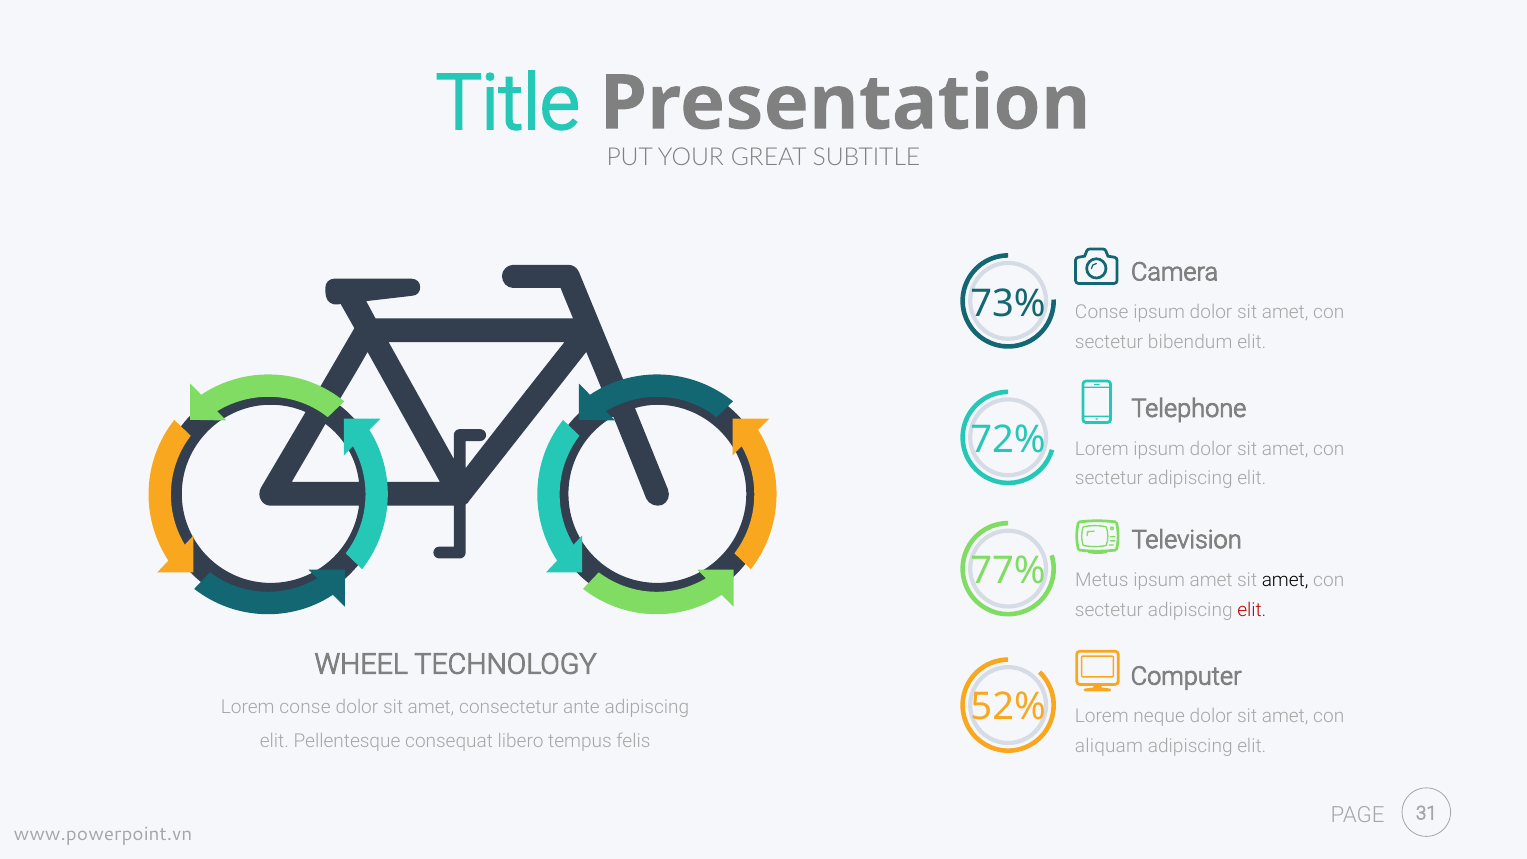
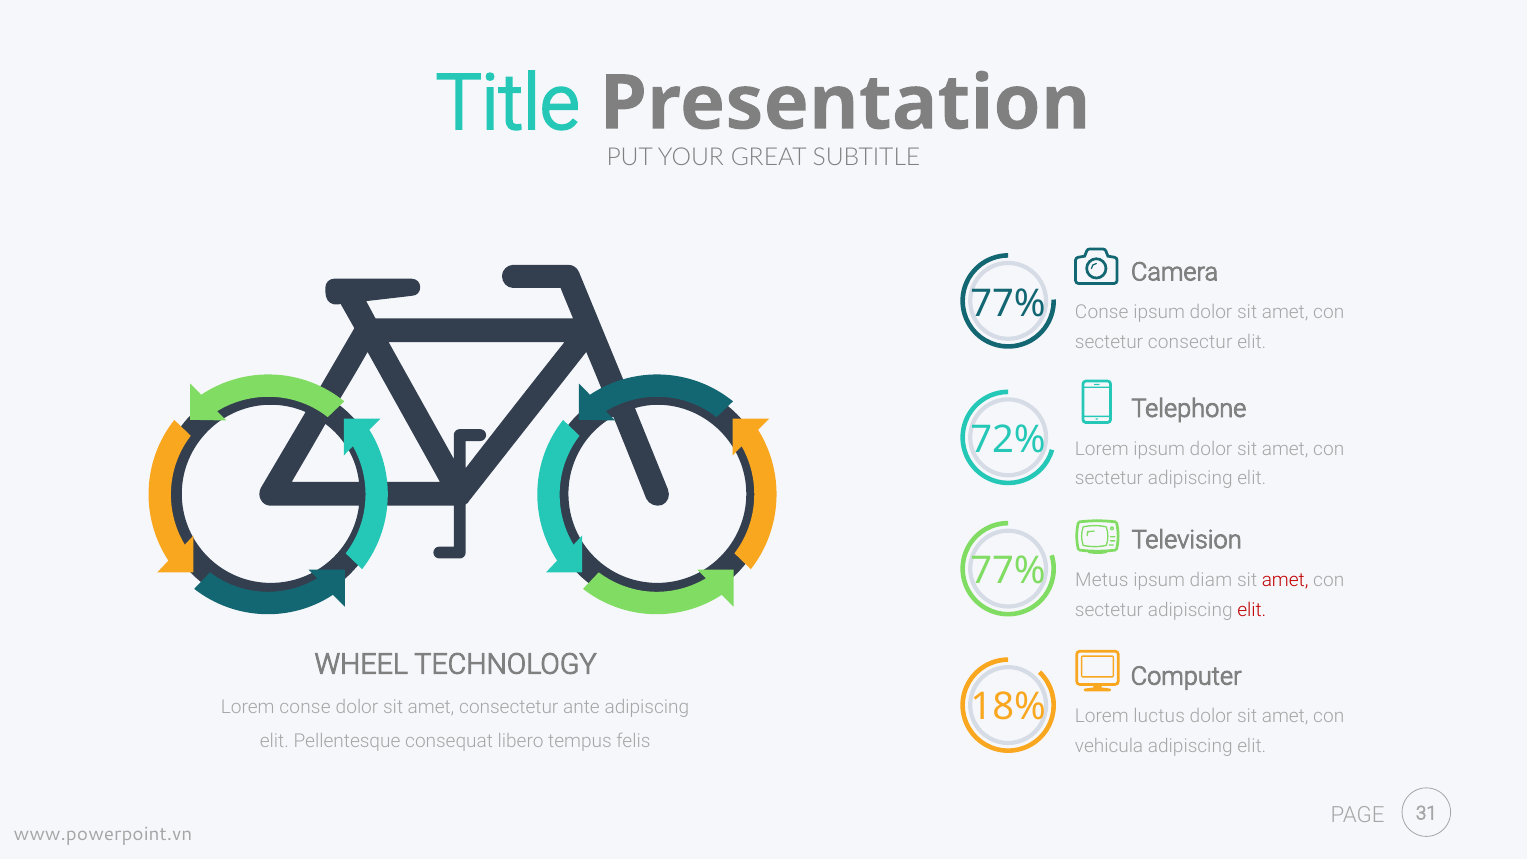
73% at (1008, 304): 73% -> 77%
bibendum: bibendum -> consectur
ipsum amet: amet -> diam
amet at (1285, 580) colour: black -> red
52%: 52% -> 18%
neque: neque -> luctus
aliquam: aliquam -> vehicula
